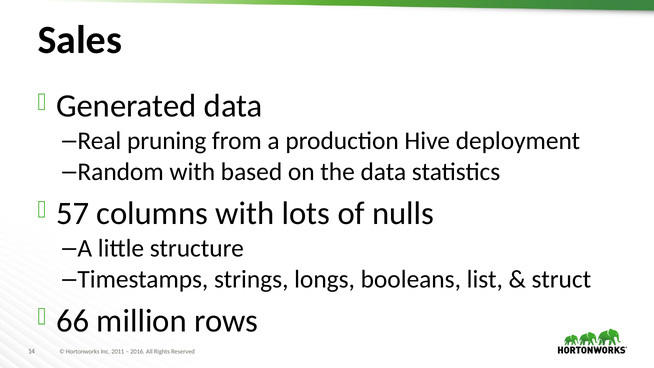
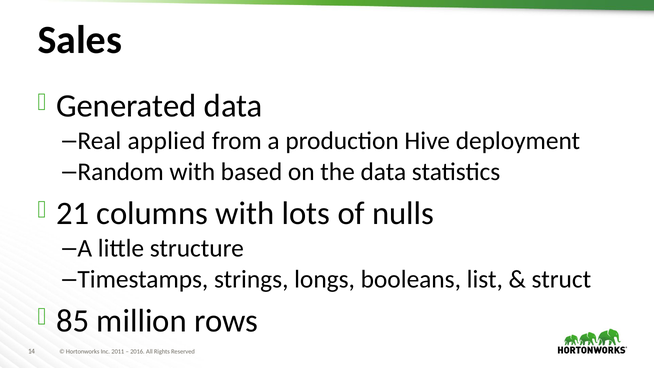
pruning: pruning -> applied
57: 57 -> 21
66: 66 -> 85
